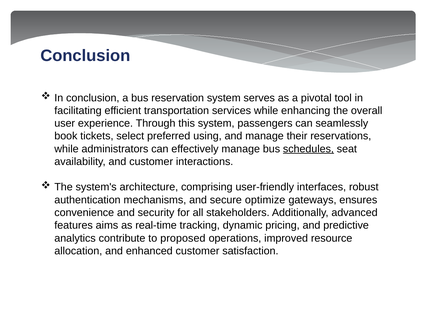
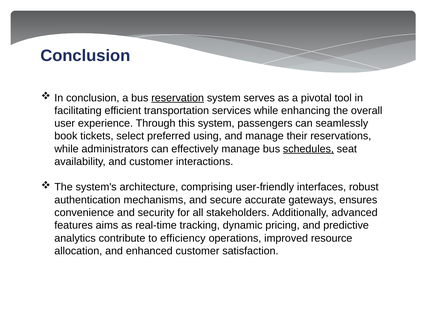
reservation underline: none -> present
optimize: optimize -> accurate
proposed: proposed -> efficiency
